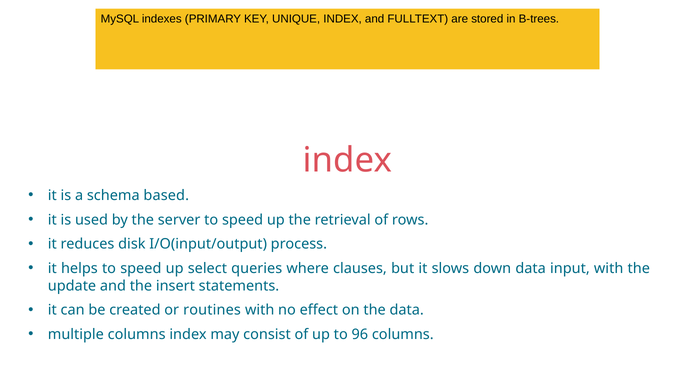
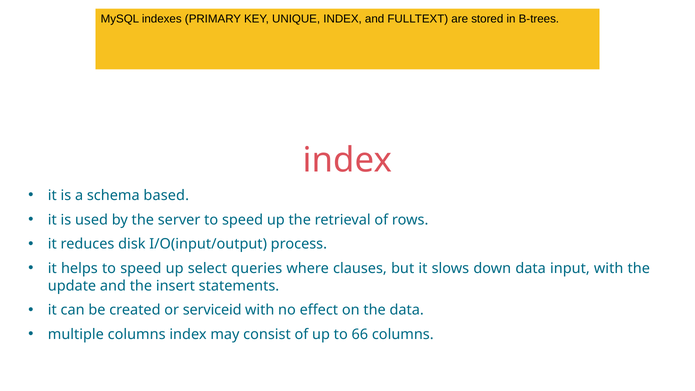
routines: routines -> serviceid
96: 96 -> 66
